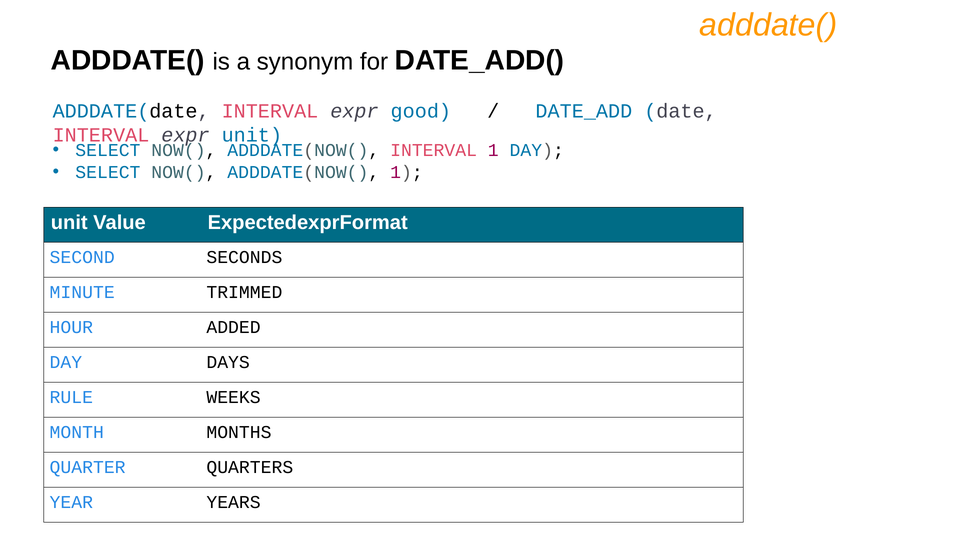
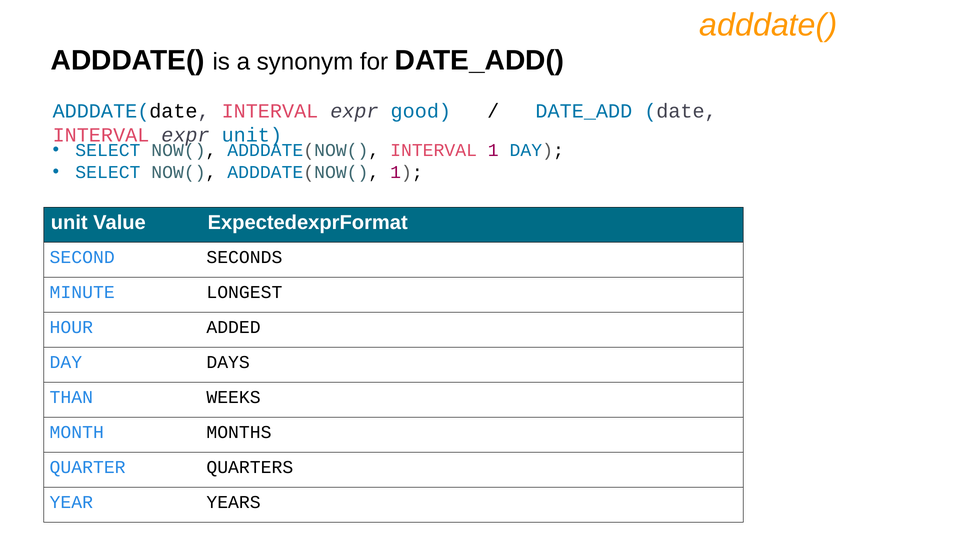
TRIMMED: TRIMMED -> LONGEST
RULE: RULE -> THAN
